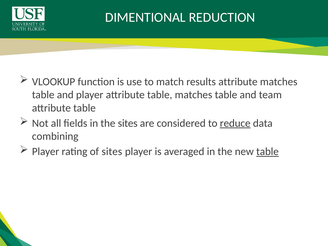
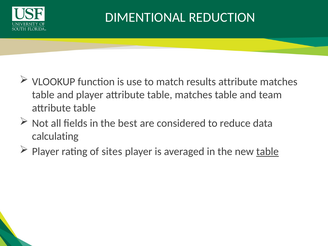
the sites: sites -> best
reduce underline: present -> none
combining: combining -> calculating
